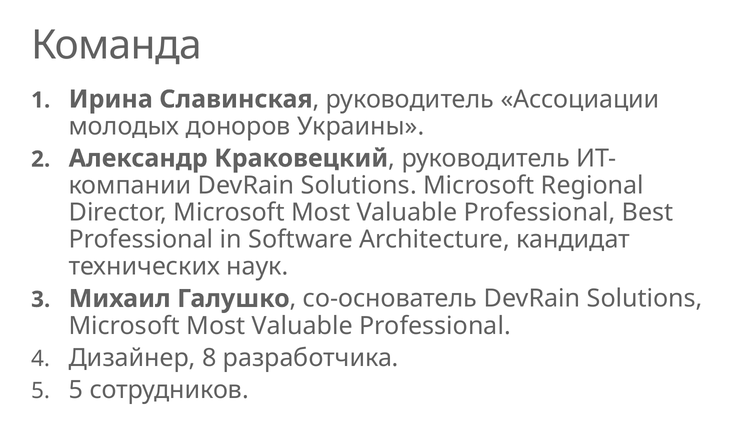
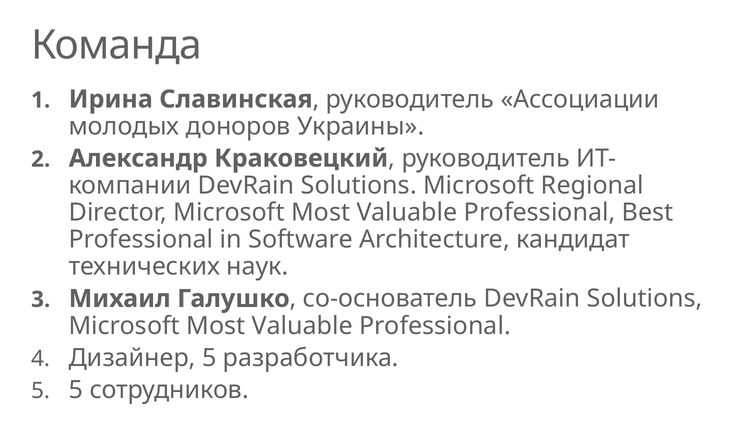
Дизайнер 8: 8 -> 5
